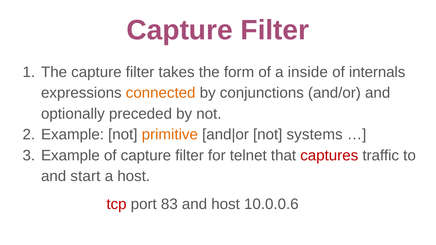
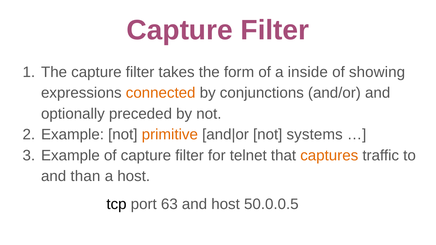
internals: internals -> showing
captures colour: red -> orange
start: start -> than
tcp colour: red -> black
83: 83 -> 63
10.0.0.6: 10.0.0.6 -> 50.0.0.5
